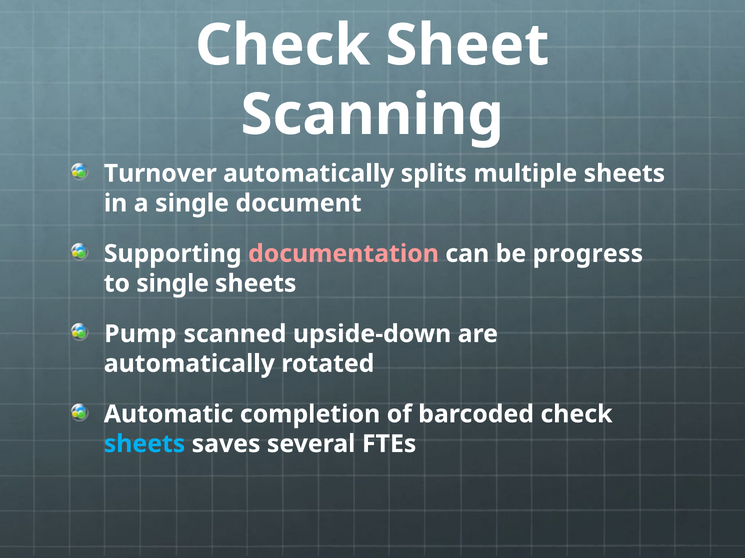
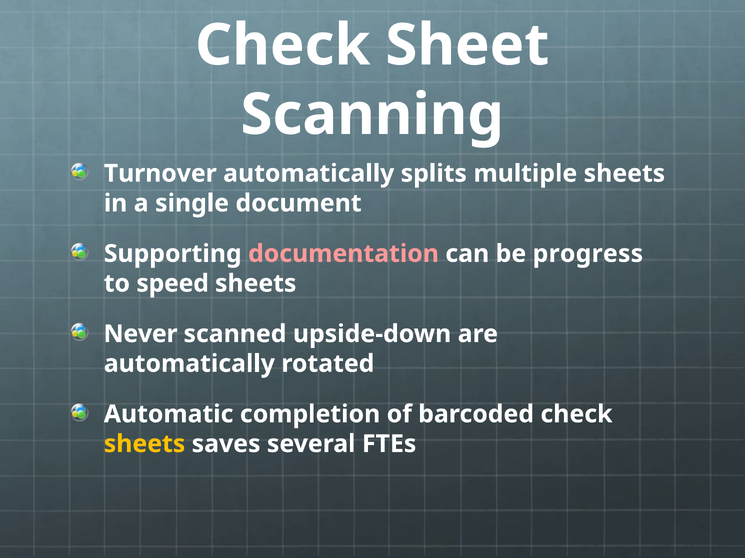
to single: single -> speed
Pump: Pump -> Never
sheets at (145, 444) colour: light blue -> yellow
